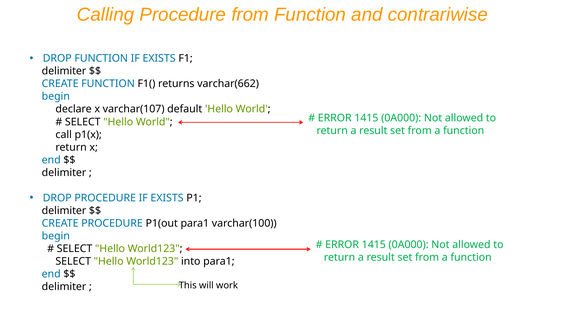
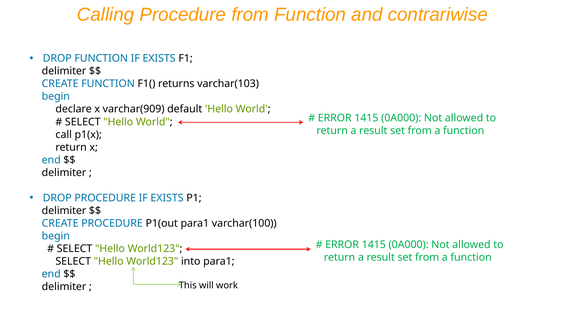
varchar(662: varchar(662 -> varchar(103
varchar(107: varchar(107 -> varchar(909
